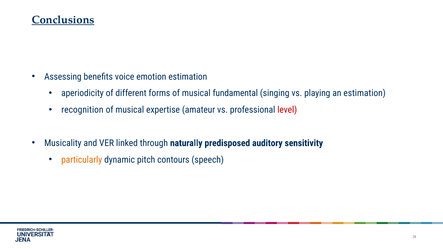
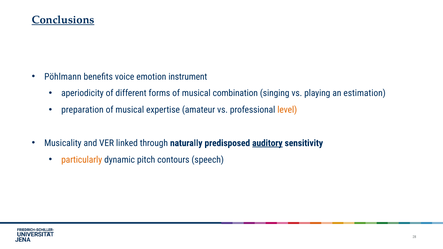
Assessing: Assessing -> Pöhlmann
emotion estimation: estimation -> instrument
fundamental: fundamental -> combination
recognition: recognition -> preparation
level colour: red -> orange
auditory underline: none -> present
